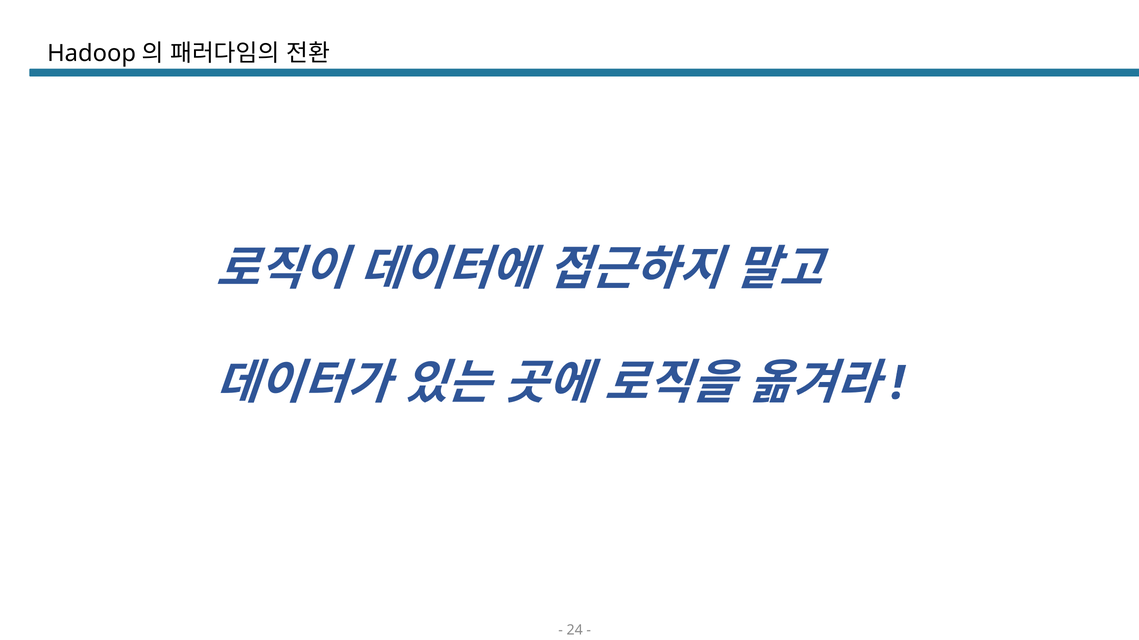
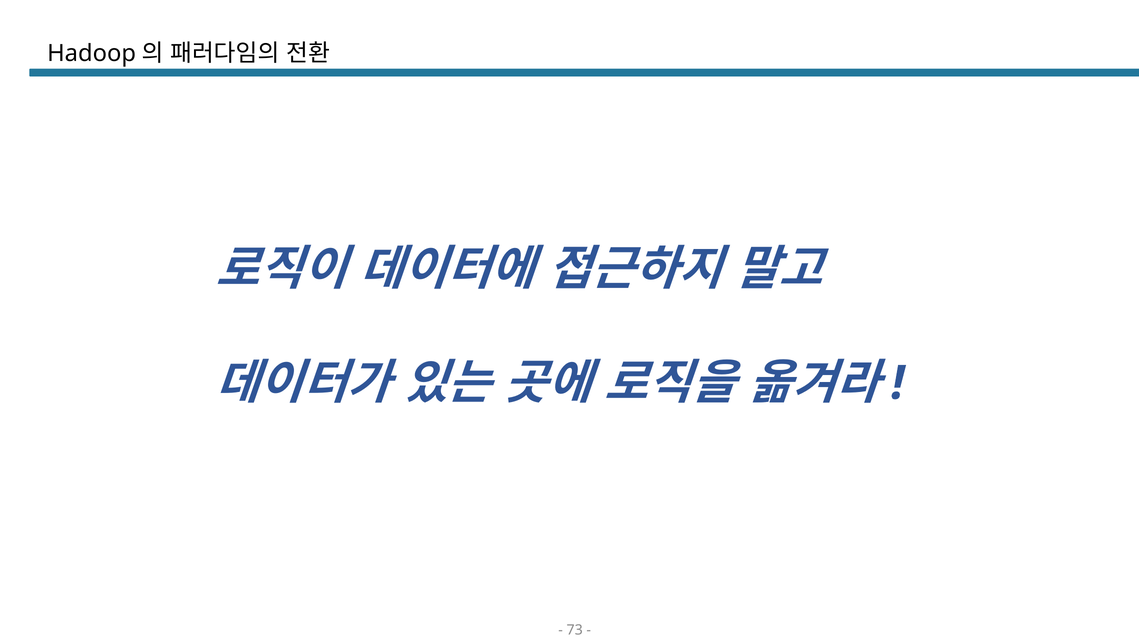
24: 24 -> 73
